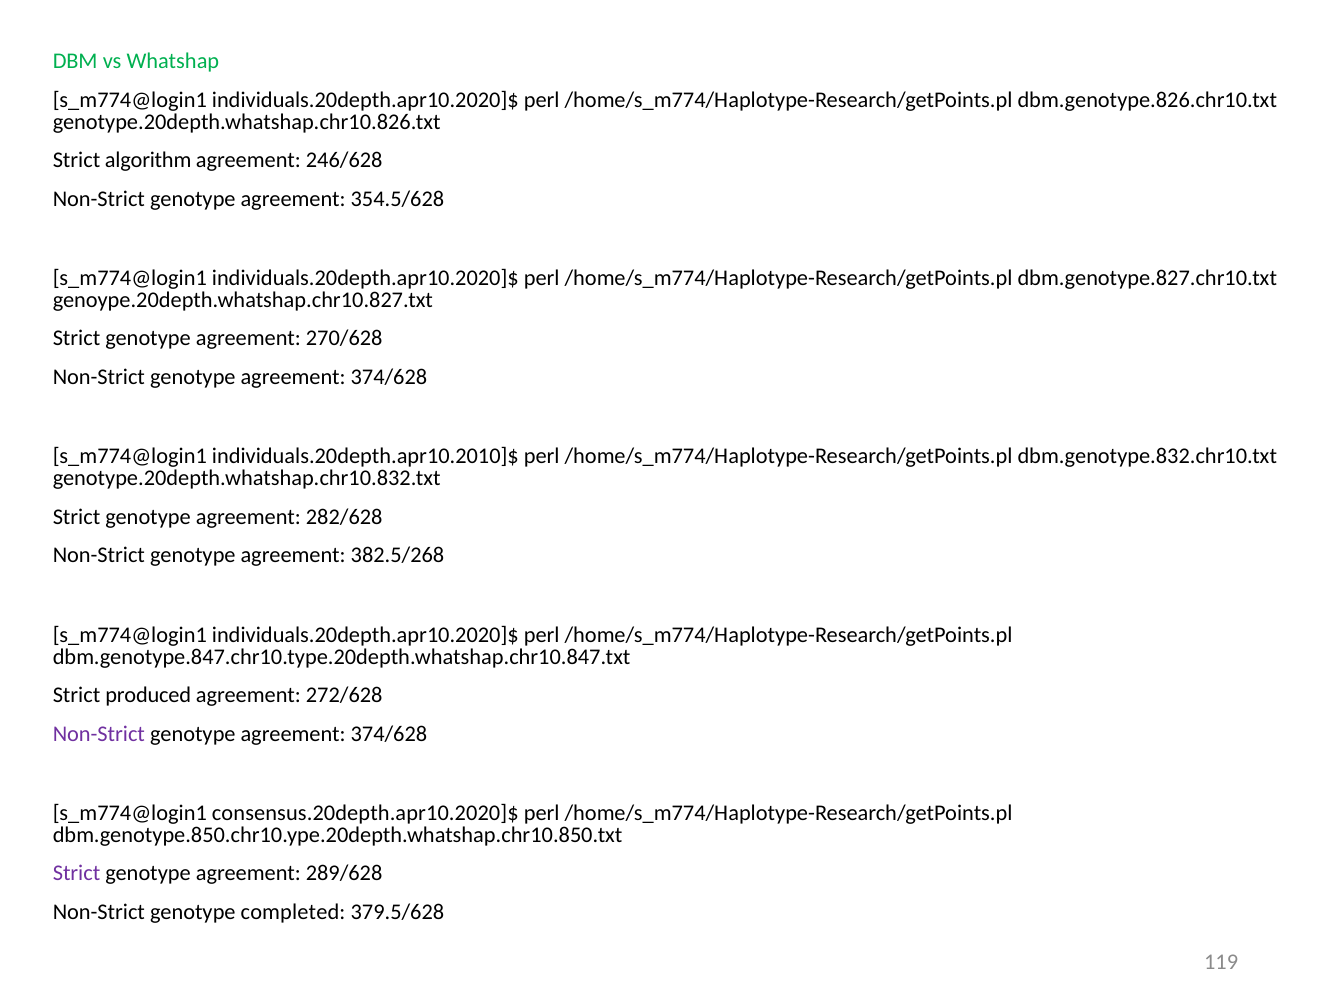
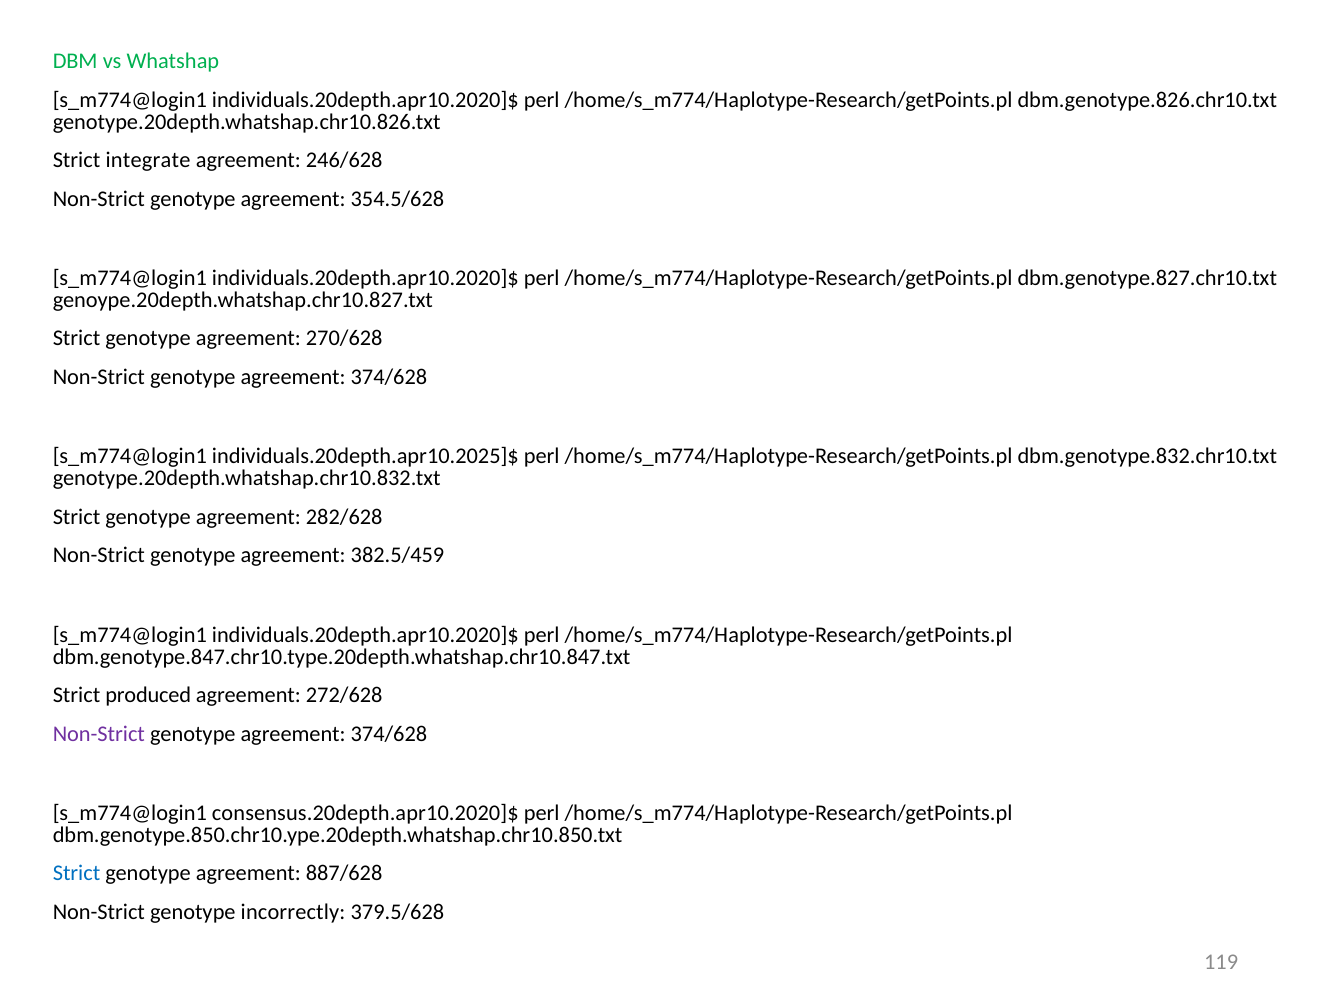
algorithm: algorithm -> integrate
individuals.20depth.apr10.2010]$: individuals.20depth.apr10.2010]$ -> individuals.20depth.apr10.2025]$
382.5/268: 382.5/268 -> 382.5/459
Strict at (77, 873) colour: purple -> blue
289/628: 289/628 -> 887/628
completed: completed -> incorrectly
